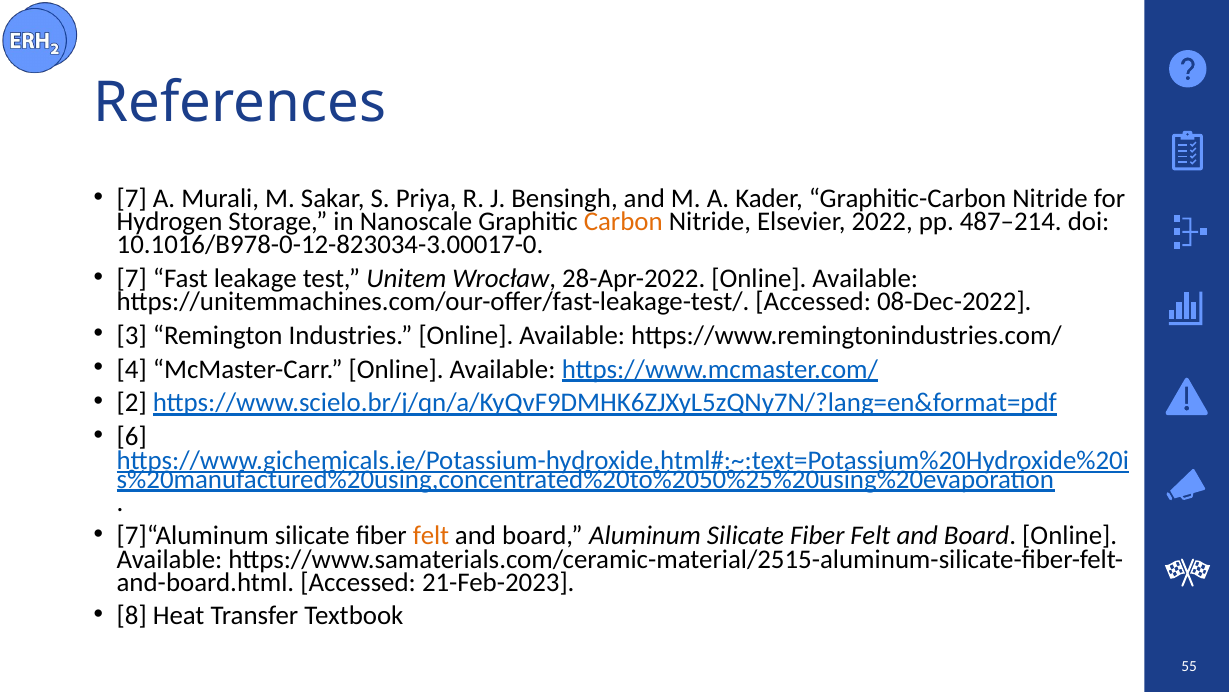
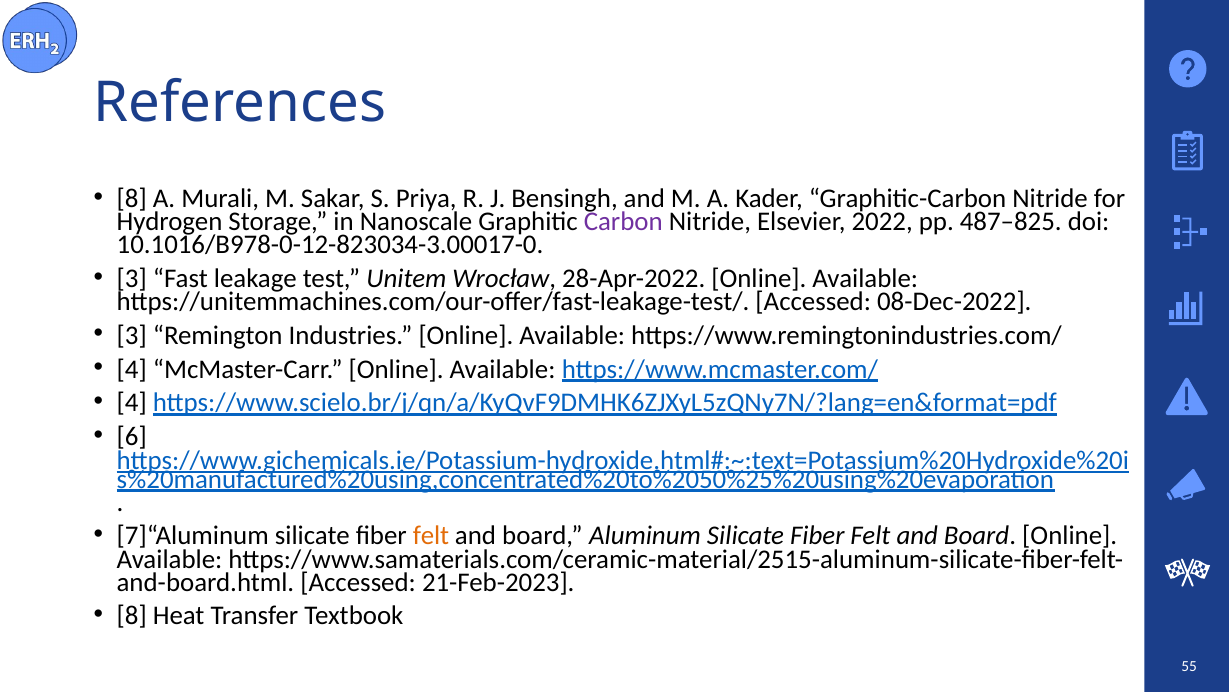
7 at (132, 198): 7 -> 8
Carbon colour: orange -> purple
487–214: 487–214 -> 487–825
7 at (132, 278): 7 -> 3
2 at (132, 403): 2 -> 4
